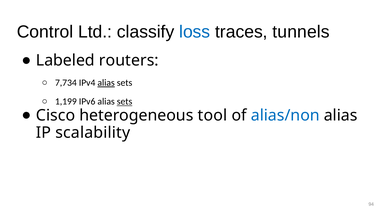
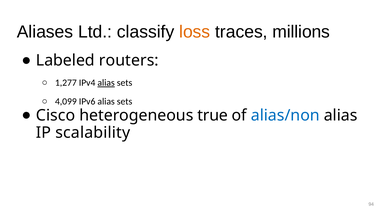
Control: Control -> Aliases
loss colour: blue -> orange
tunnels: tunnels -> millions
7,734: 7,734 -> 1,277
1,199: 1,199 -> 4,099
sets at (125, 102) underline: present -> none
tool: tool -> true
